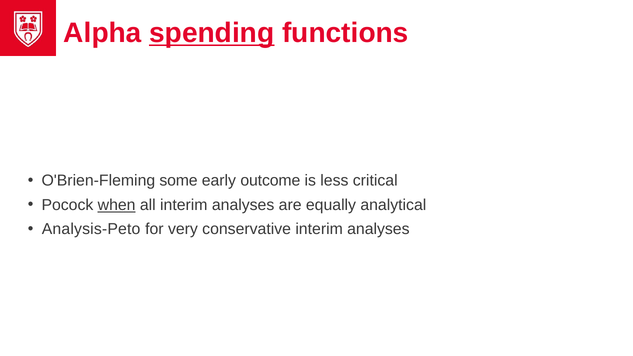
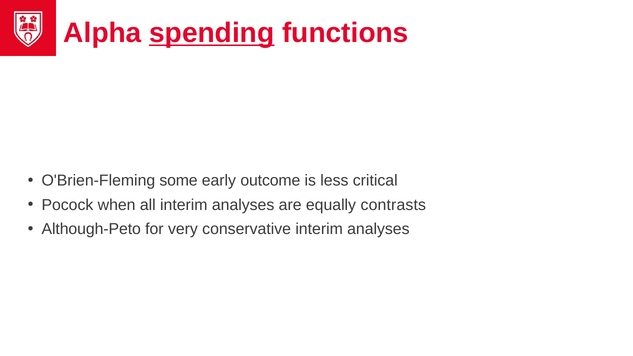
when underline: present -> none
analytical: analytical -> contrasts
Analysis-Peto: Analysis-Peto -> Although-Peto
